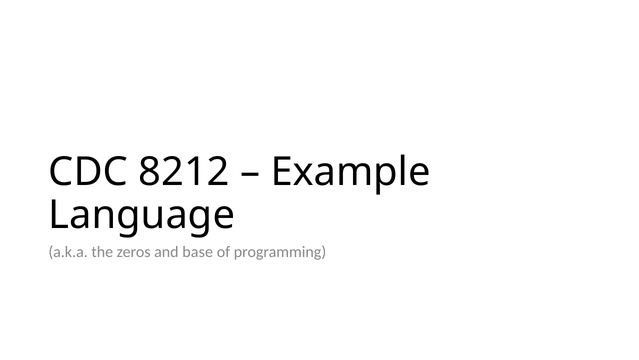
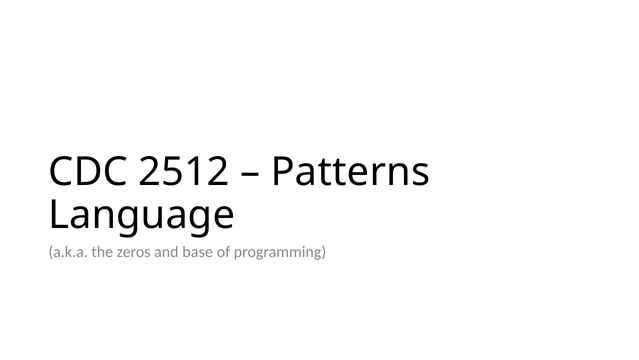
8212: 8212 -> 2512
Example: Example -> Patterns
